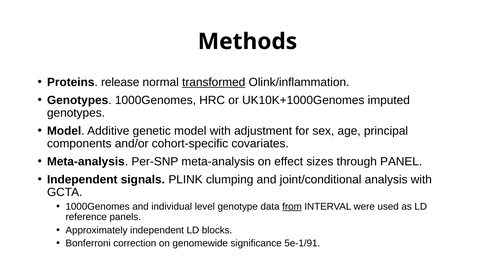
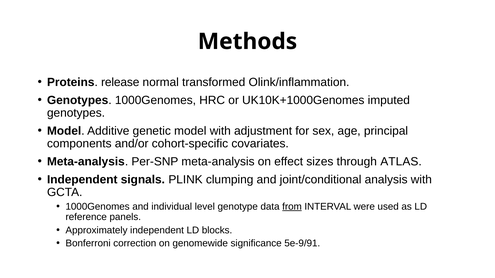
transformed underline: present -> none
PANEL: PANEL -> ATLAS
5e-1/91: 5e-1/91 -> 5e-9/91
